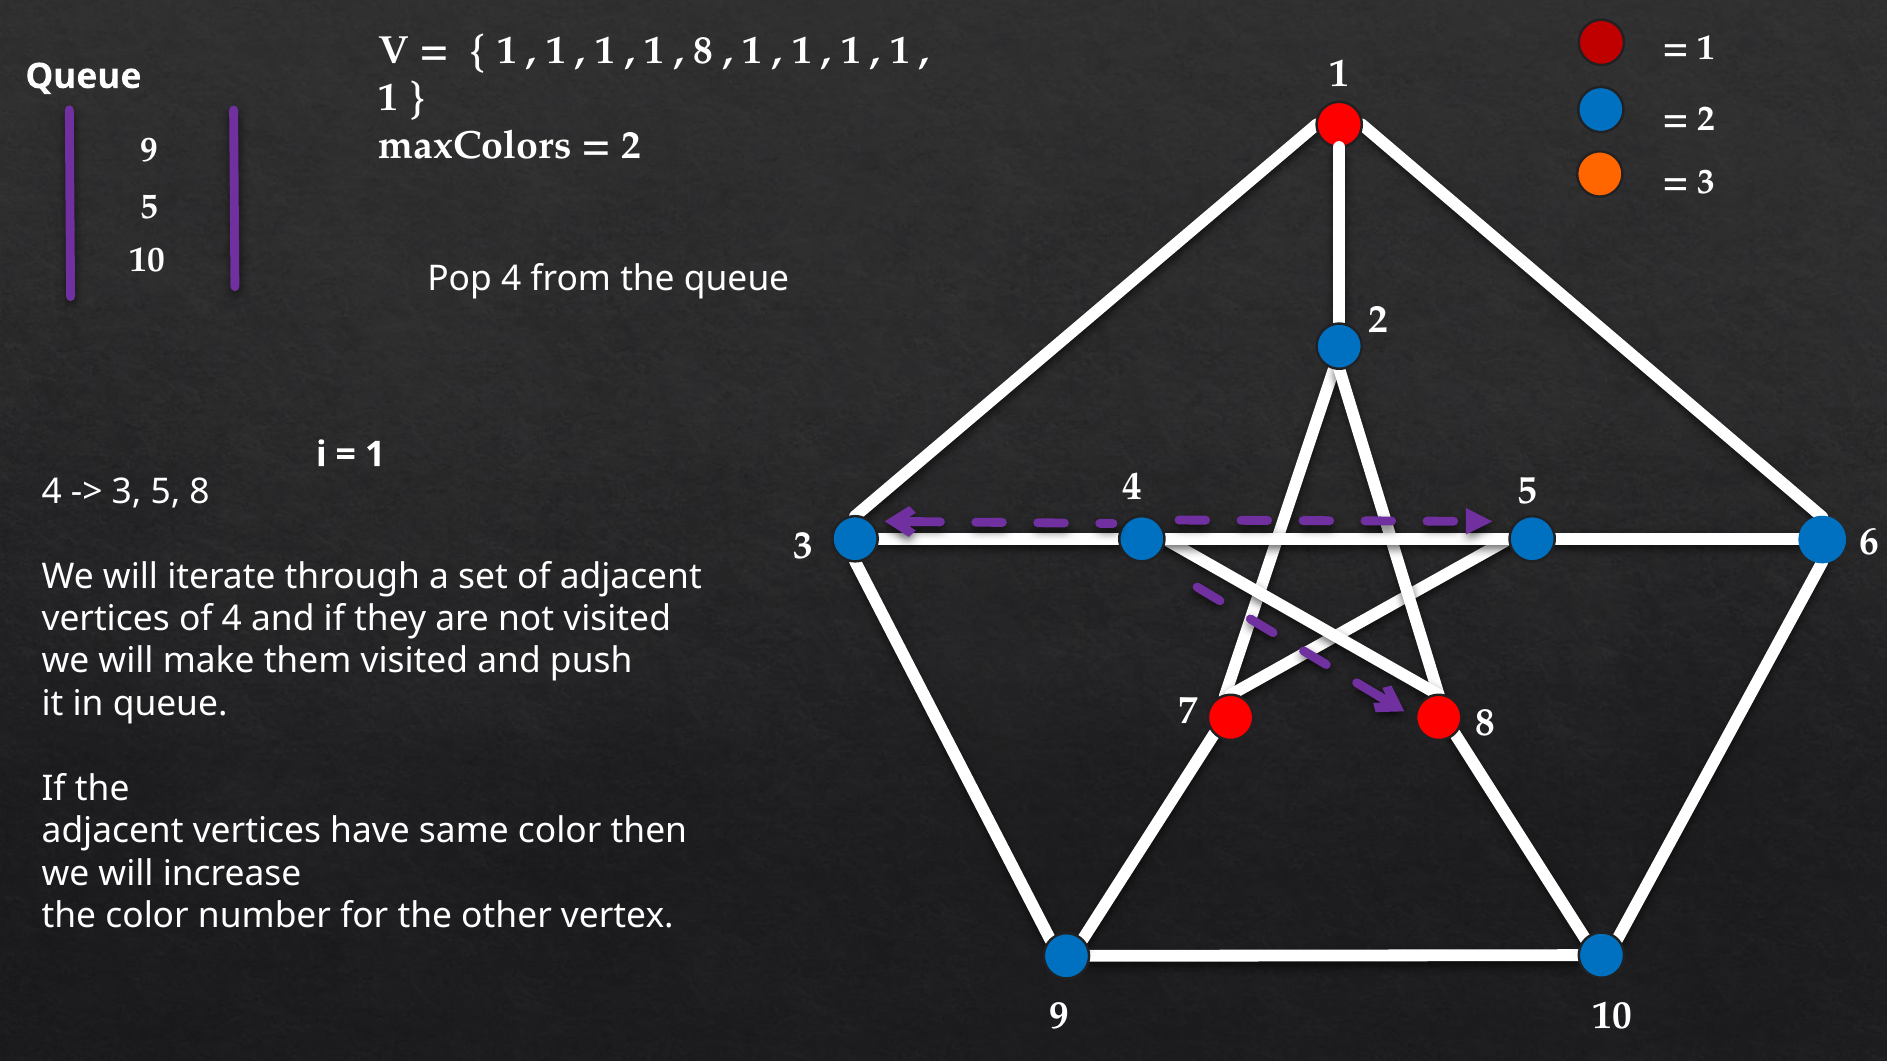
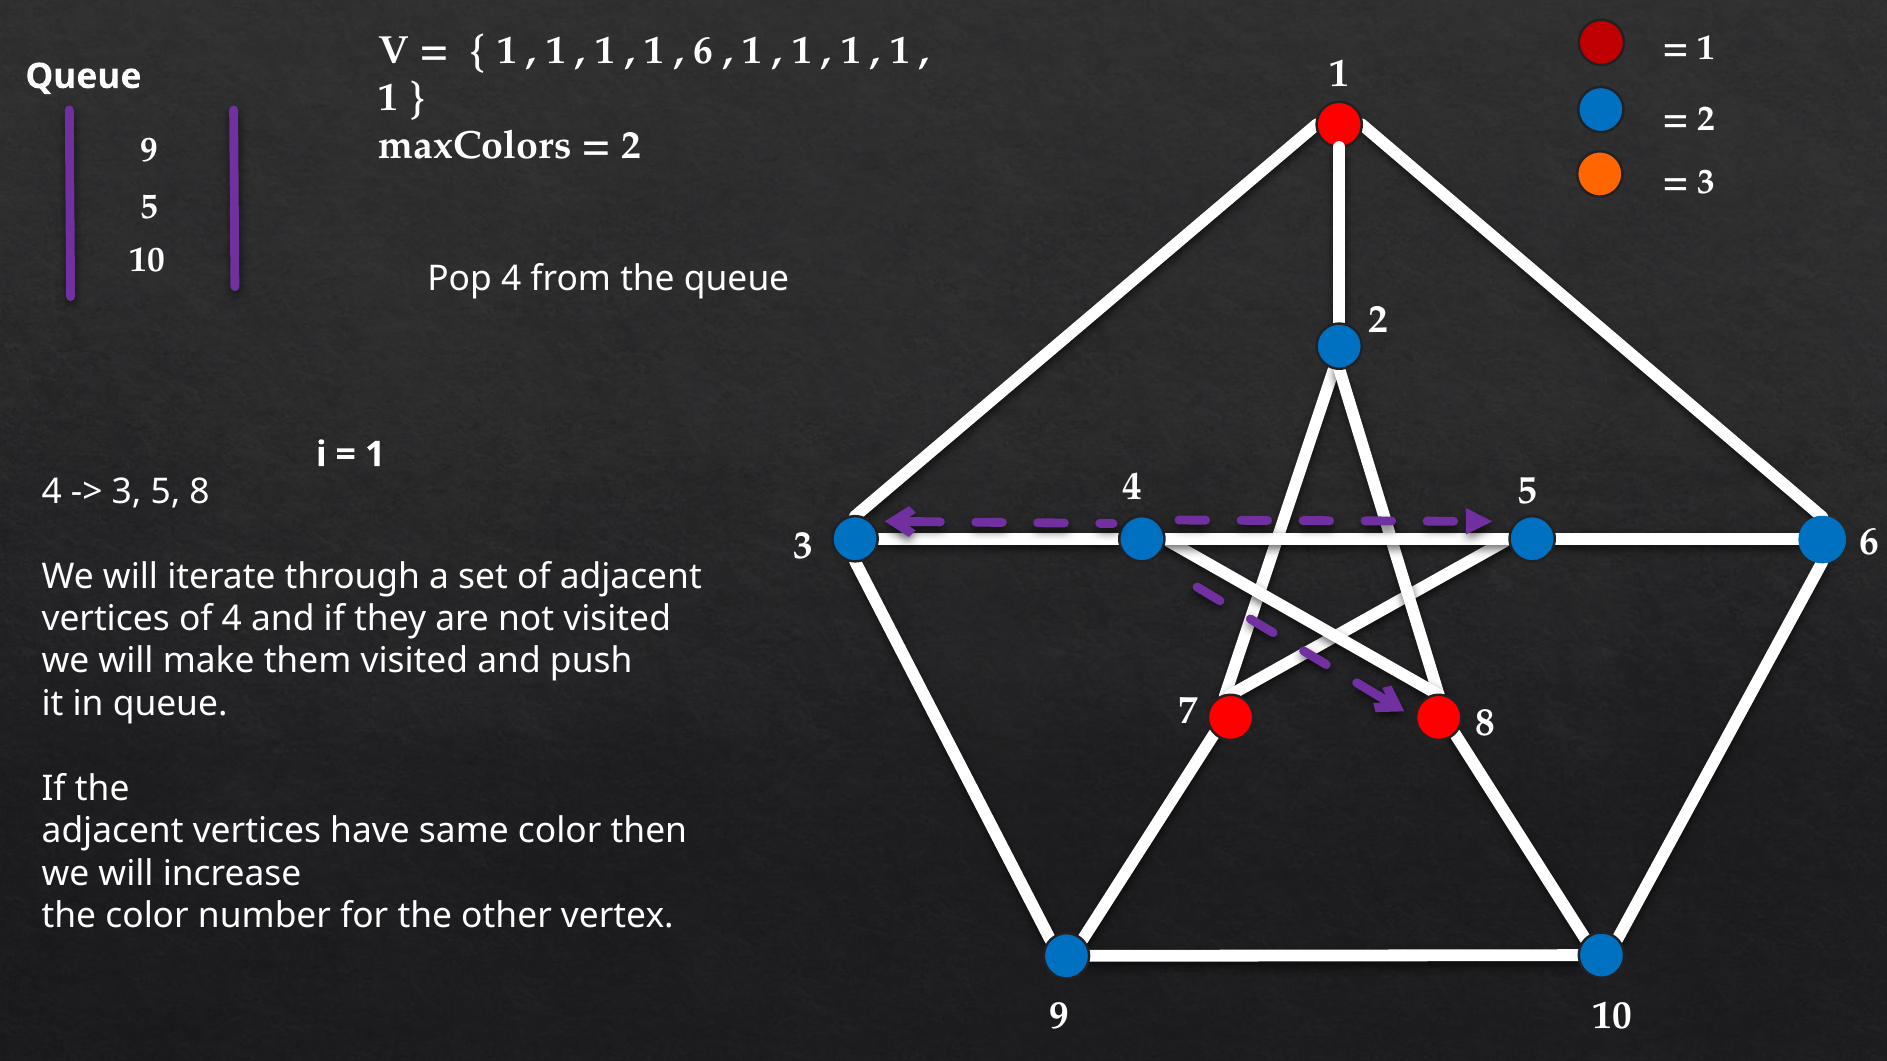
8 at (704, 51): 8 -> 6
